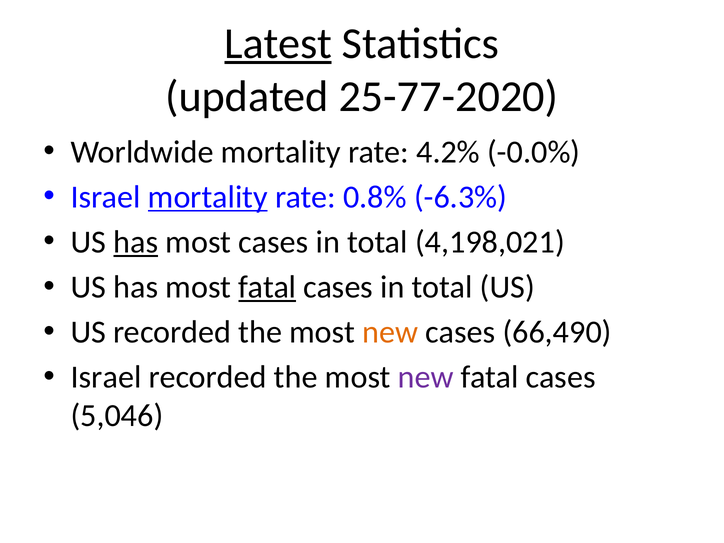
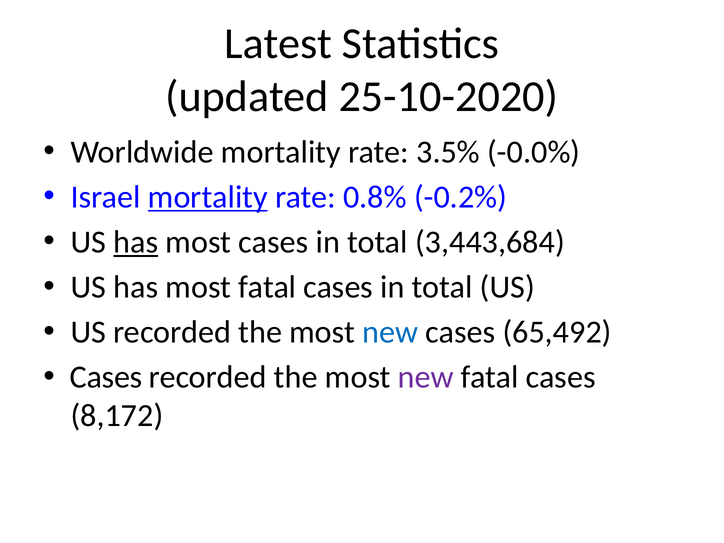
Latest underline: present -> none
25-77-2020: 25-77-2020 -> 25-10-2020
4.2%: 4.2% -> 3.5%
-6.3%: -6.3% -> -0.2%
4,198,021: 4,198,021 -> 3,443,684
fatal at (267, 287) underline: present -> none
new at (390, 332) colour: orange -> blue
66,490: 66,490 -> 65,492
Israel at (106, 377): Israel -> Cases
5,046: 5,046 -> 8,172
